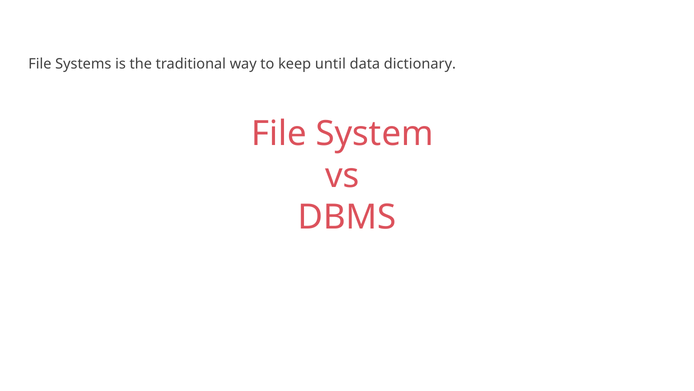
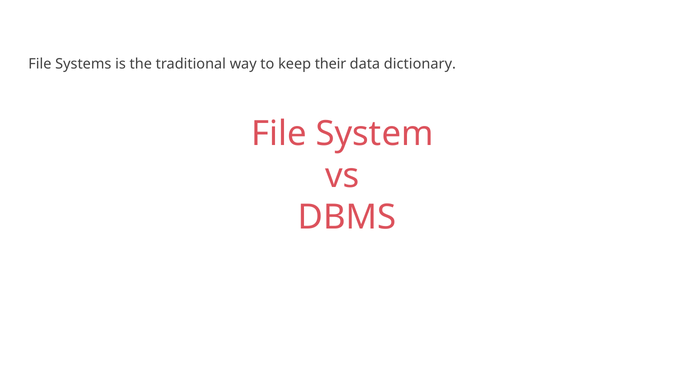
until: until -> their
